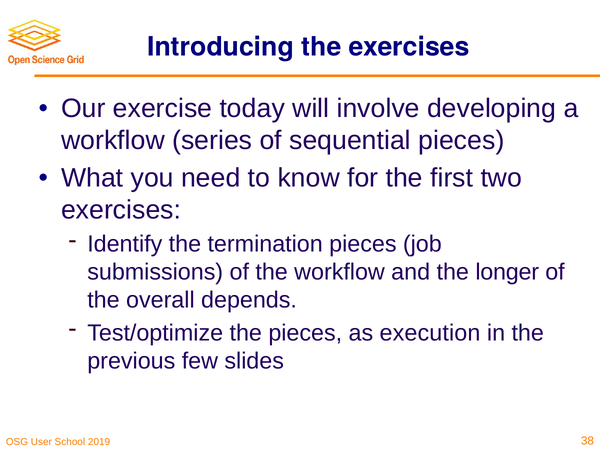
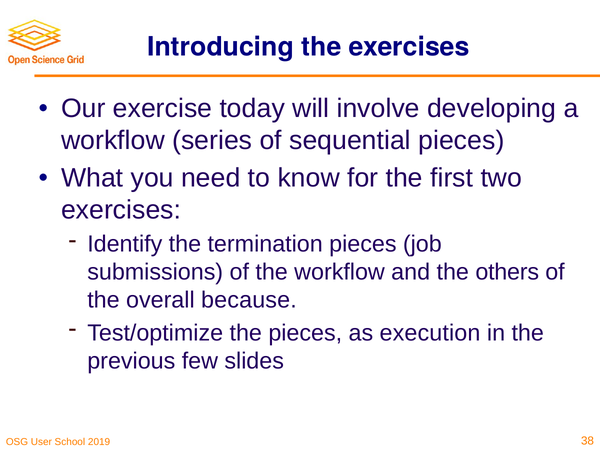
longer: longer -> others
depends: depends -> because
